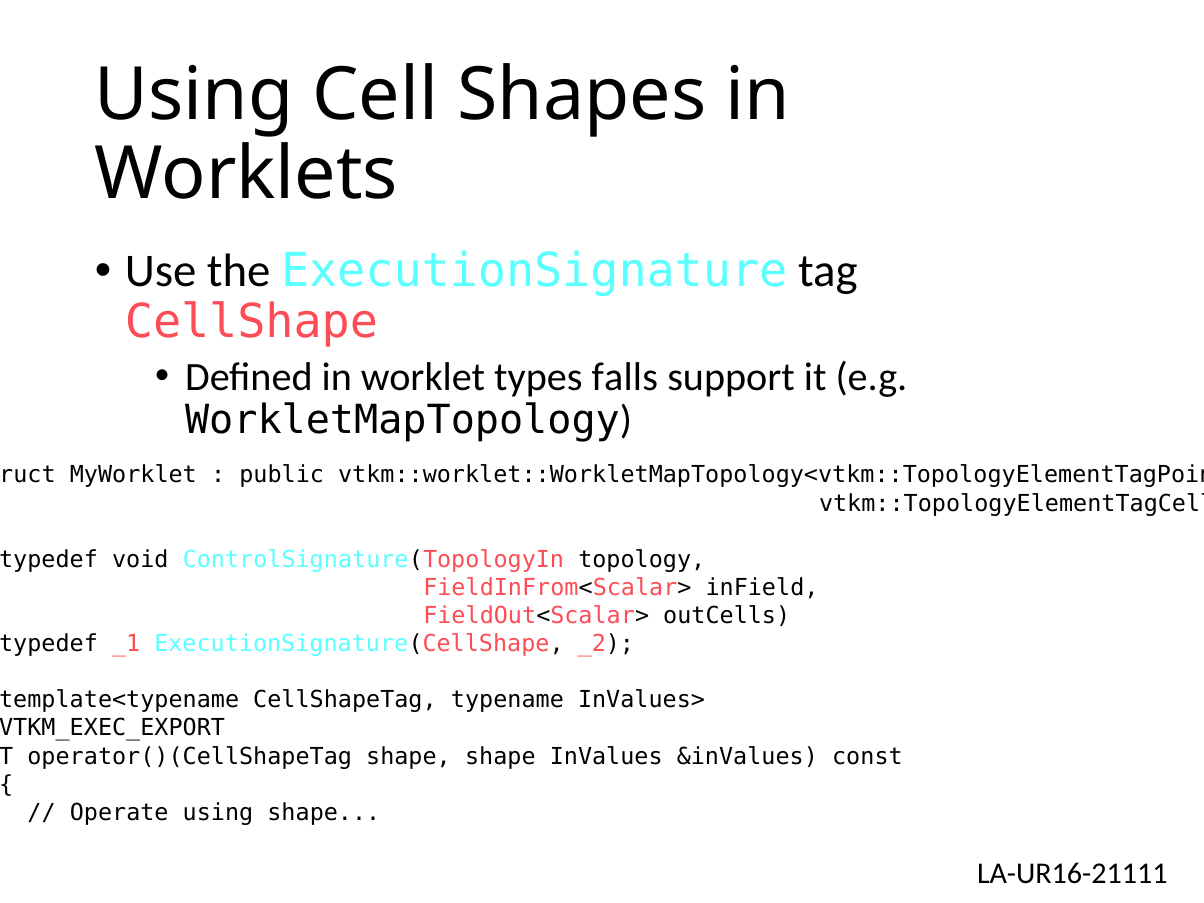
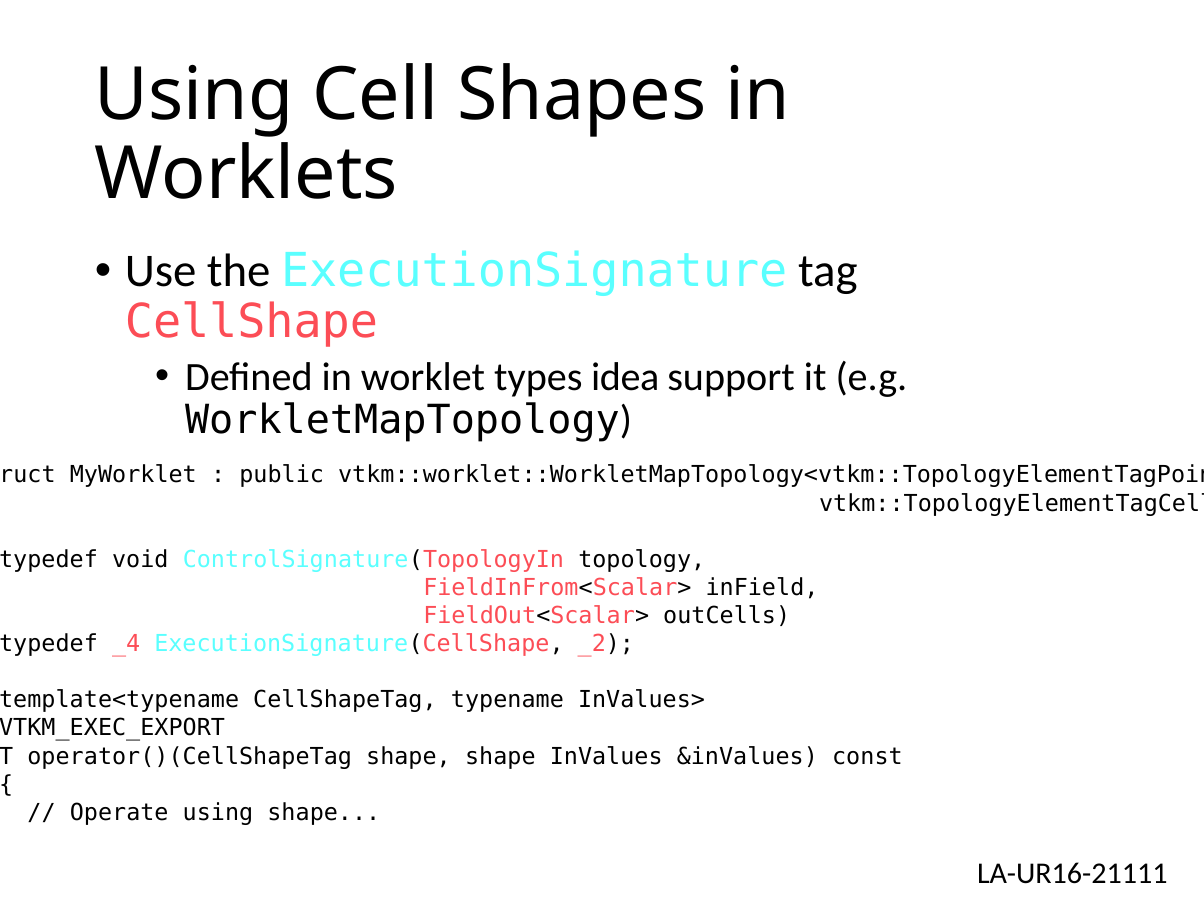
falls: falls -> idea
_1: _1 -> _4
